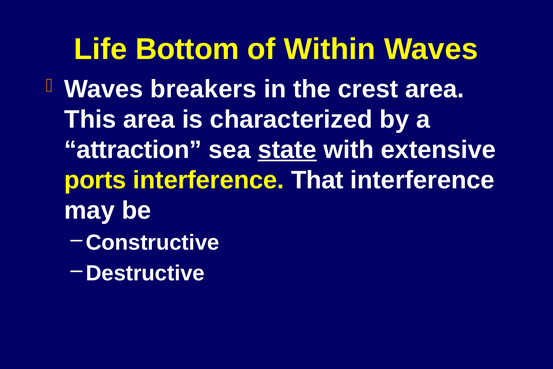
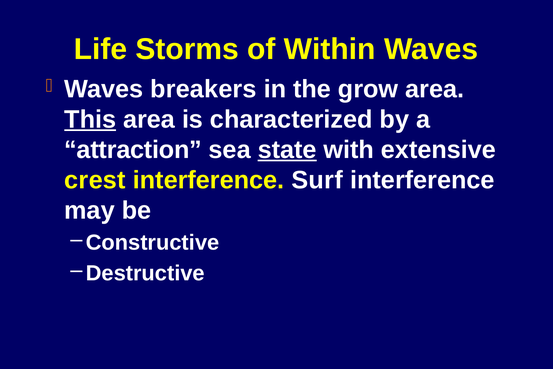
Bottom: Bottom -> Storms
crest: crest -> grow
This underline: none -> present
ports: ports -> crest
That: That -> Surf
